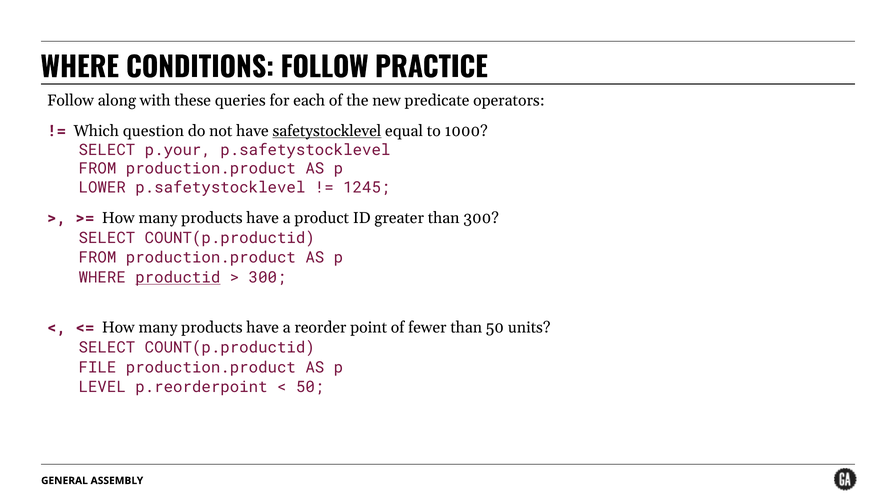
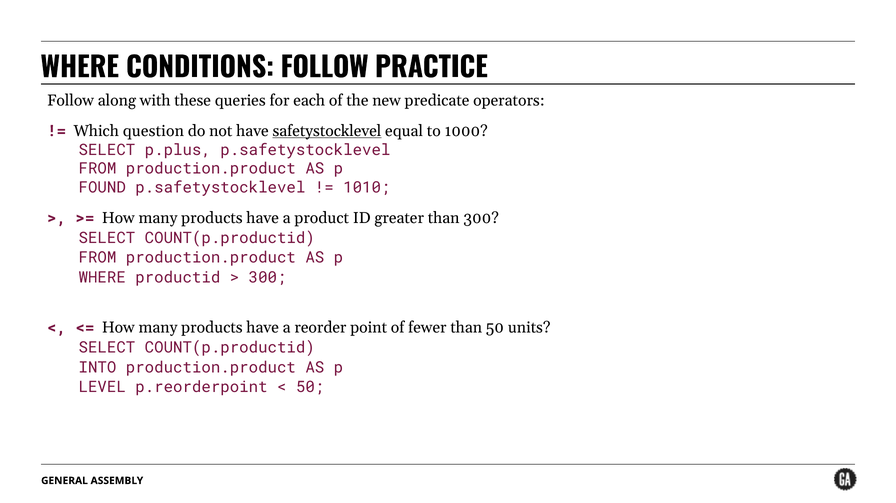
p.your: p.your -> p.plus
LOWER: LOWER -> FOUND
1245: 1245 -> 1010
productid underline: present -> none
FILE: FILE -> INTO
